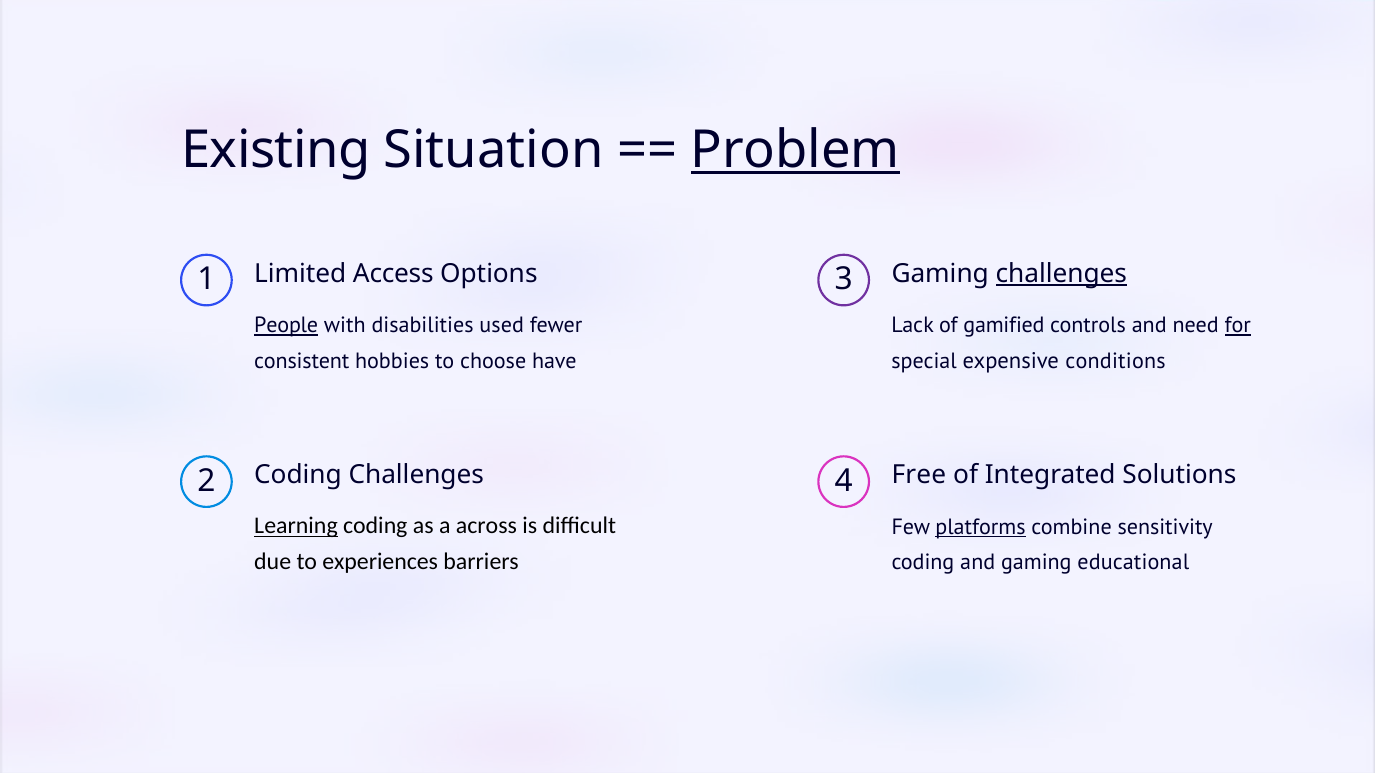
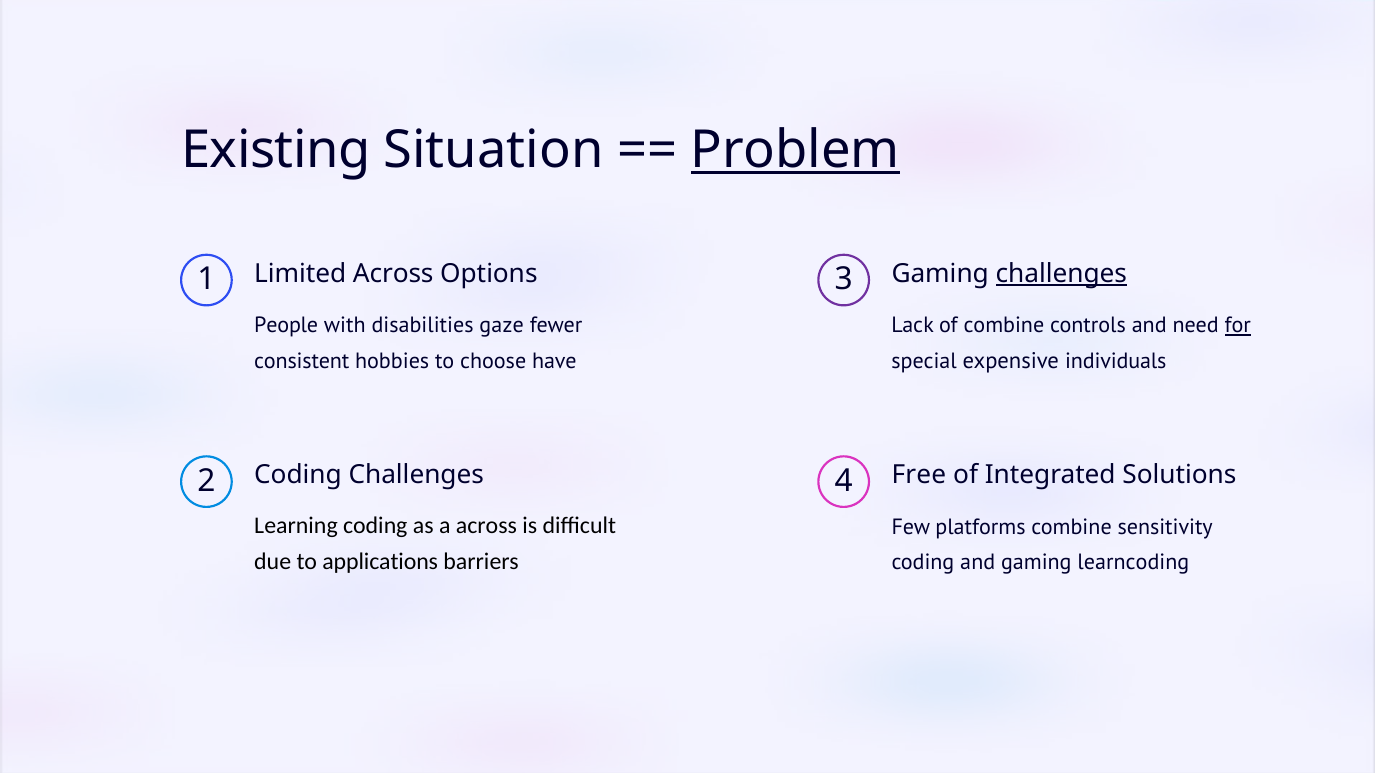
Limited Access: Access -> Across
People underline: present -> none
used: used -> gaze
of gamified: gamified -> combine
conditions: conditions -> individuals
Learning underline: present -> none
platforms underline: present -> none
experiences: experiences -> applications
educational: educational -> learncoding
